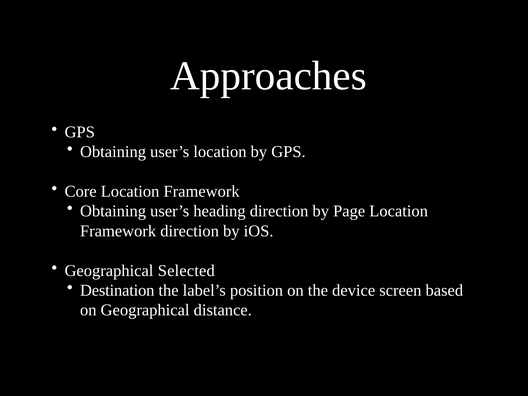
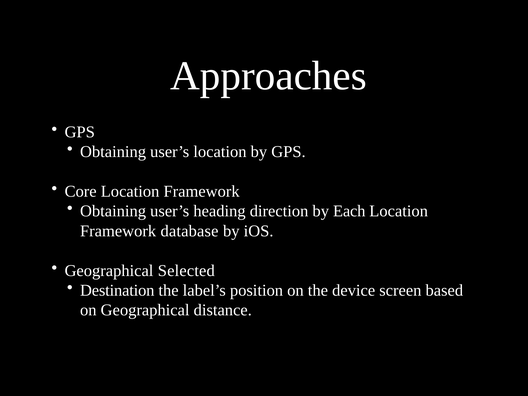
Page: Page -> Each
Framework direction: direction -> database
